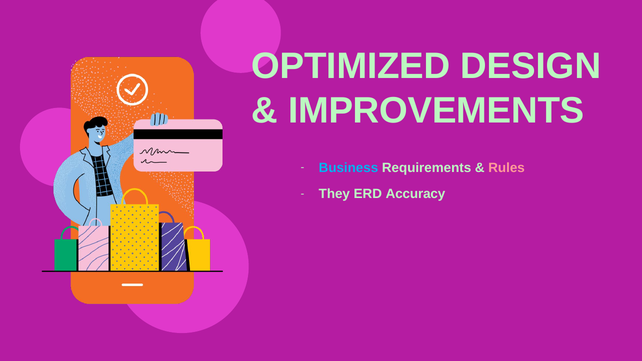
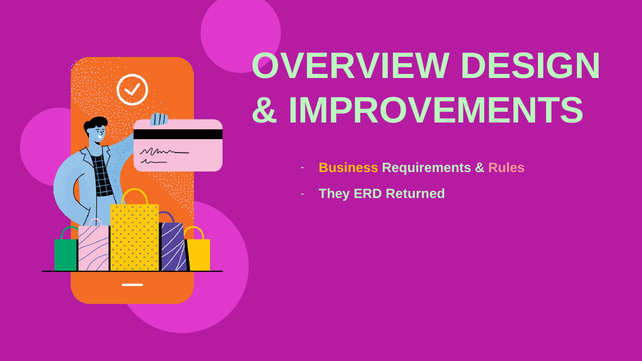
OPTIMIZED: OPTIMIZED -> OVERVIEW
Business colour: light blue -> yellow
Accuracy: Accuracy -> Returned
